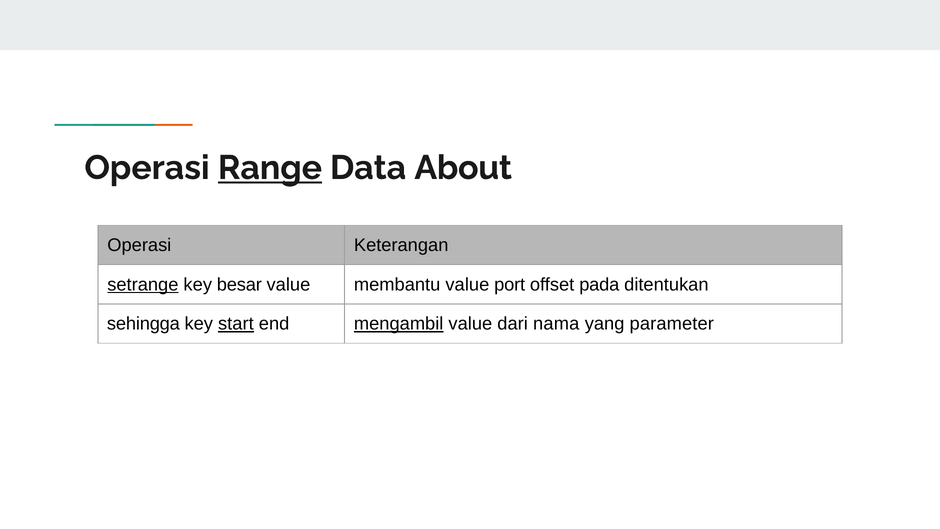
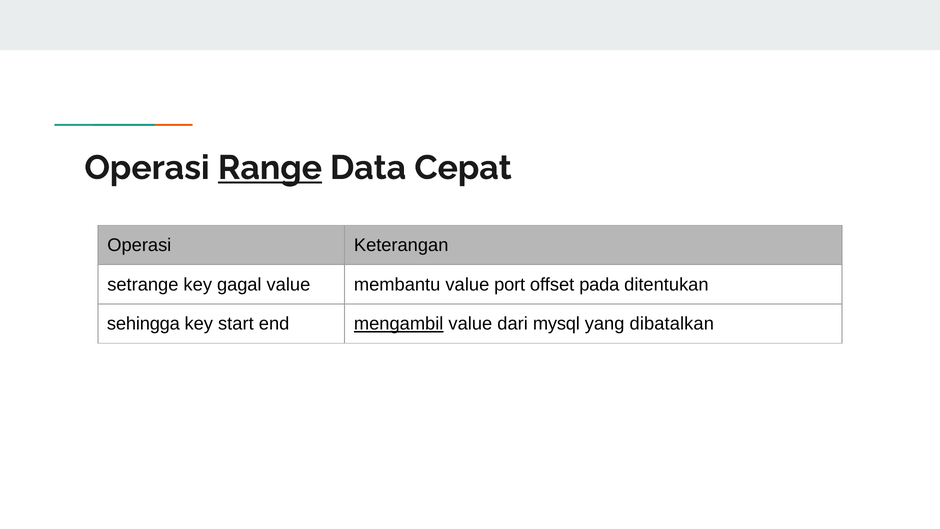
About: About -> Cepat
setrange underline: present -> none
besar: besar -> gagal
start underline: present -> none
nama: nama -> mysql
parameter: parameter -> dibatalkan
